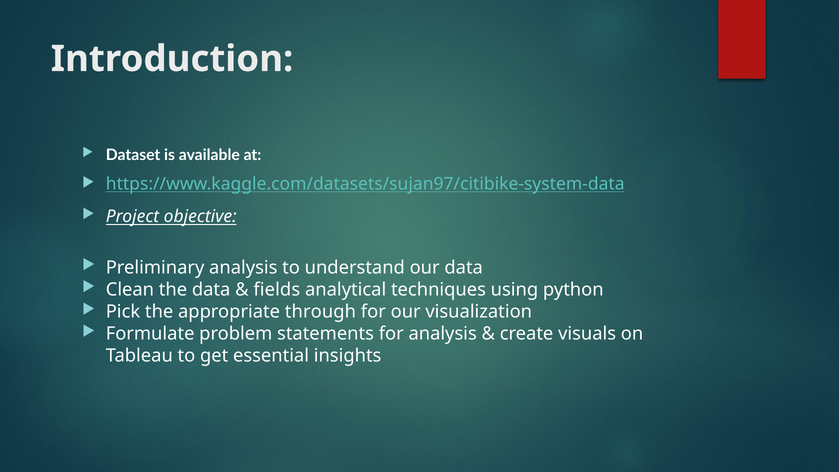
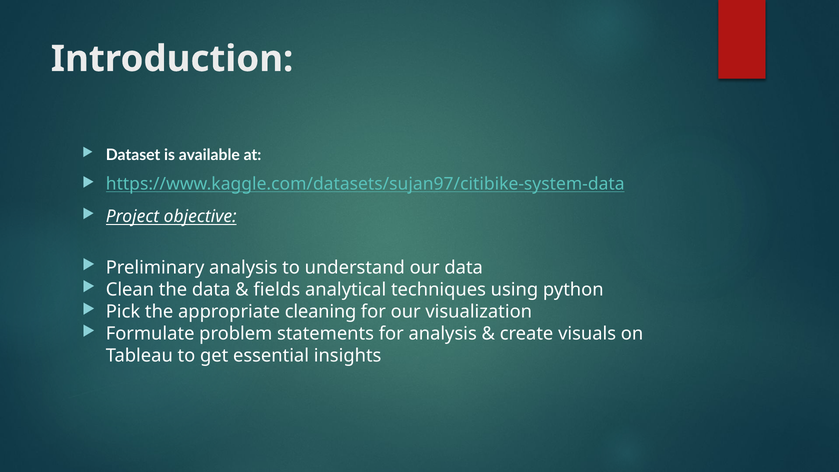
through: through -> cleaning
